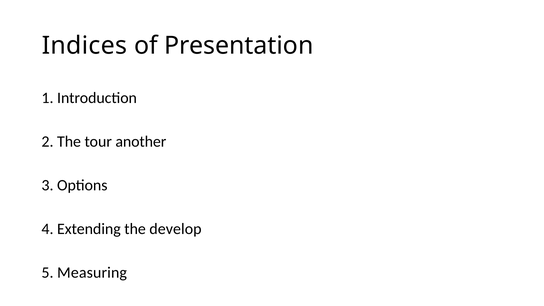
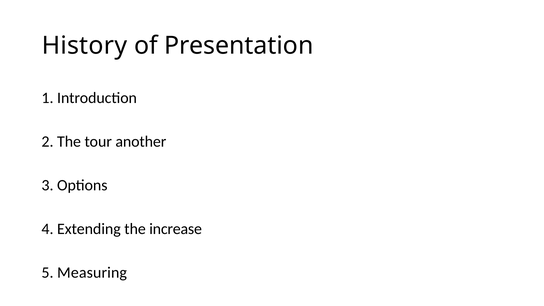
Indices: Indices -> History
develop: develop -> increase
